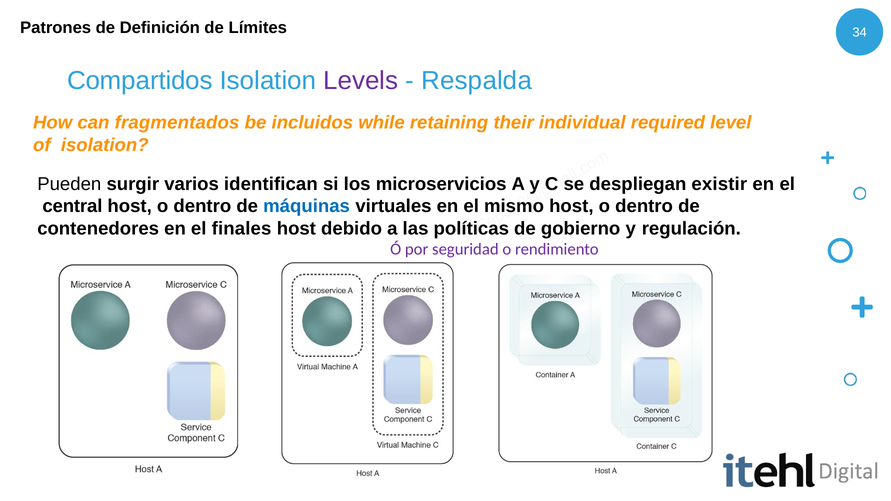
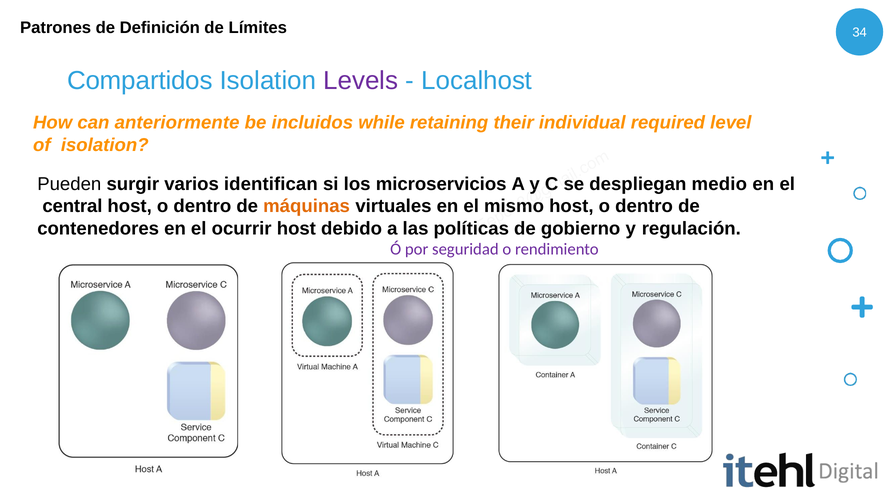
Respalda: Respalda -> Localhost
fragmentados: fragmentados -> anteriormente
existir: existir -> medio
máquinas colour: blue -> orange
finales: finales -> ocurrir
